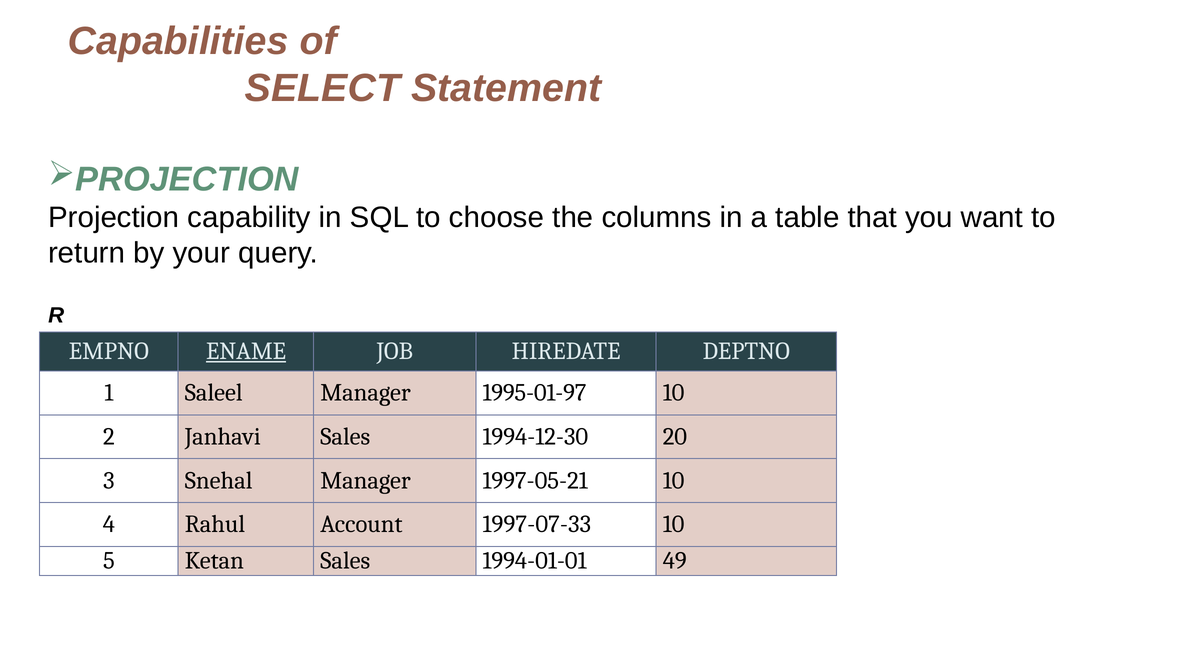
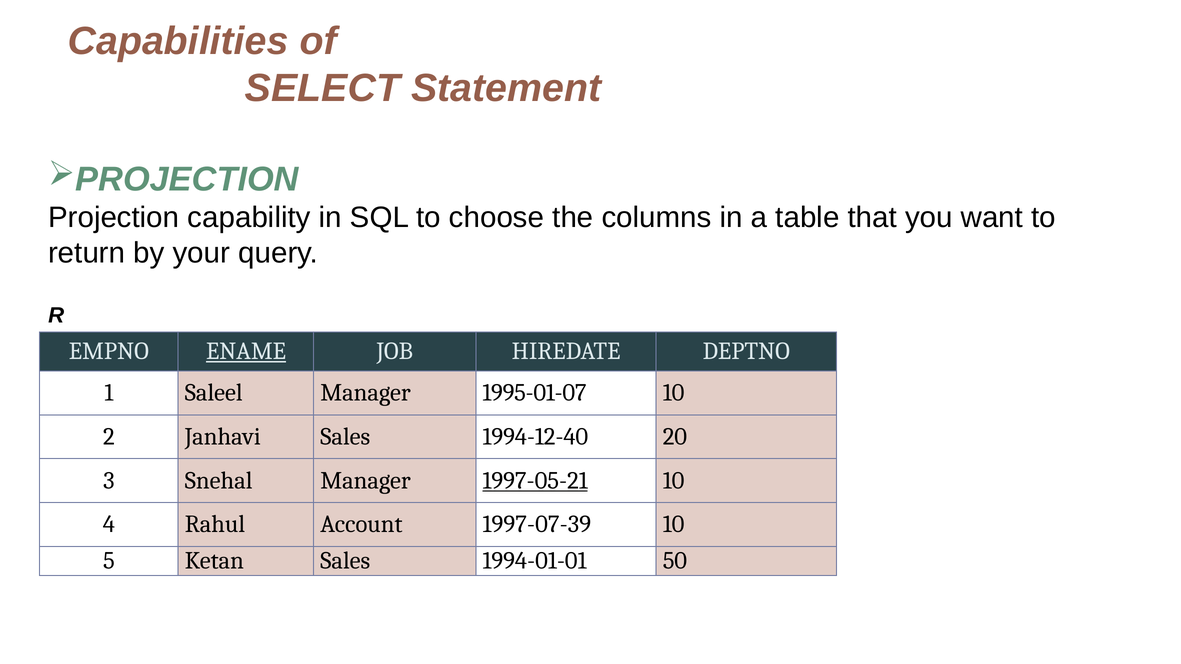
1995-01-97: 1995-01-97 -> 1995-01-07
1994-12-30: 1994-12-30 -> 1994-12-40
1997-05-21 underline: none -> present
1997-07-33: 1997-07-33 -> 1997-07-39
49: 49 -> 50
